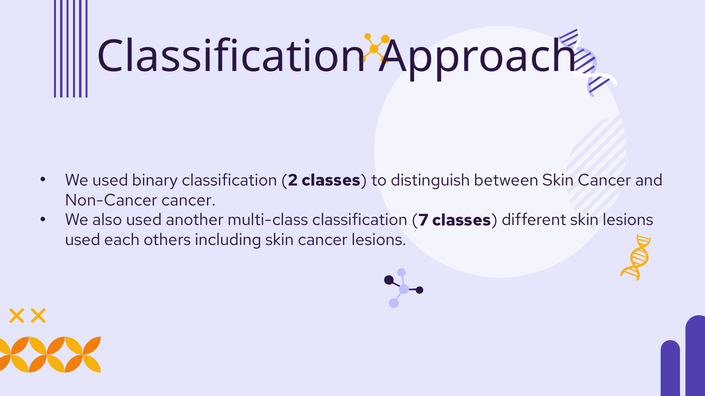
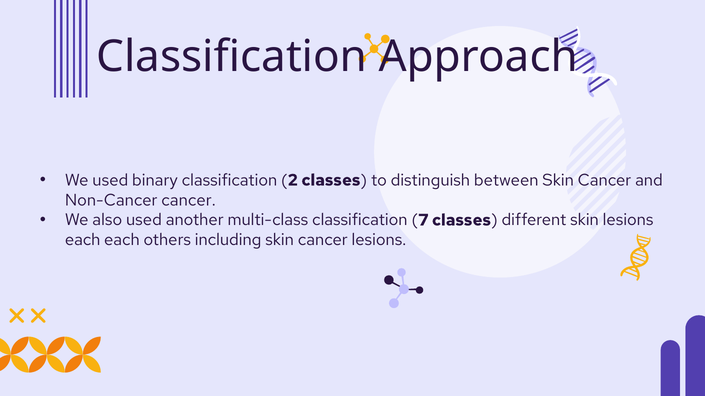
used at (83, 240): used -> each
